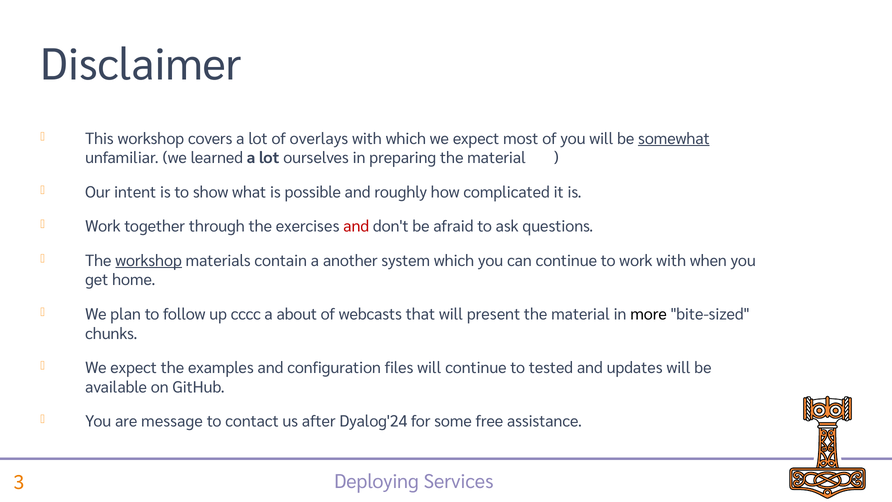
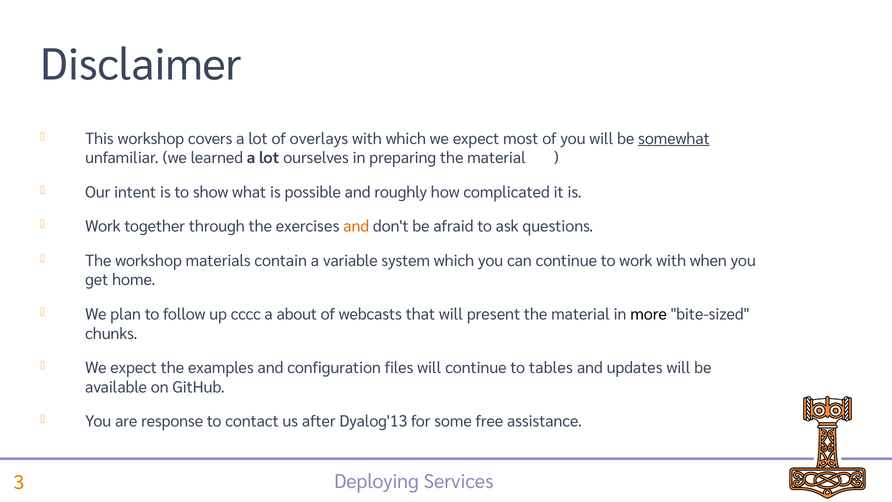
and at (356, 226) colour: red -> orange
workshop at (149, 261) underline: present -> none
another: another -> variable
tested: tested -> tables
message: message -> response
Dyalog'24: Dyalog'24 -> Dyalog'13
